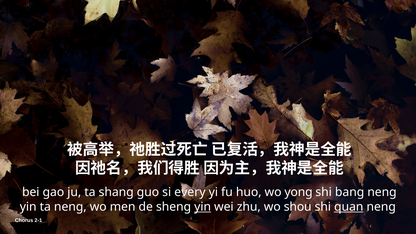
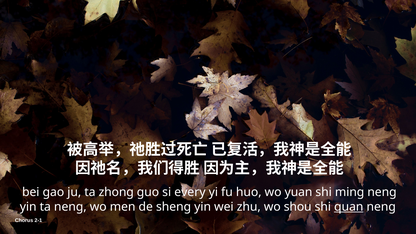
shang: shang -> zhong
yong: yong -> yuan
bang: bang -> ming
yin at (203, 207) underline: present -> none
